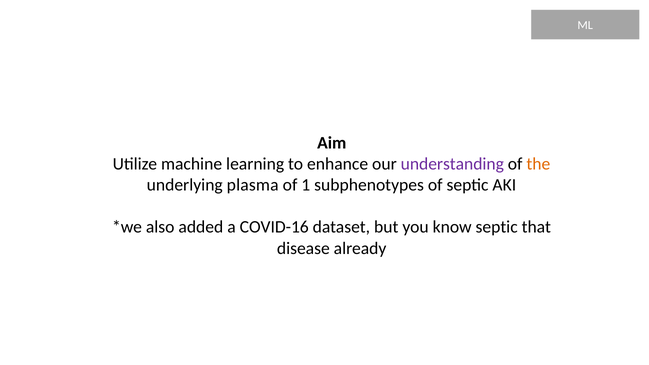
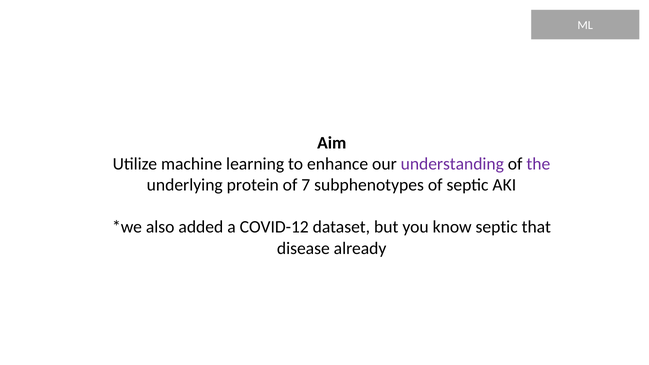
the colour: orange -> purple
plasma: plasma -> protein
1: 1 -> 7
COVID-16: COVID-16 -> COVID-12
